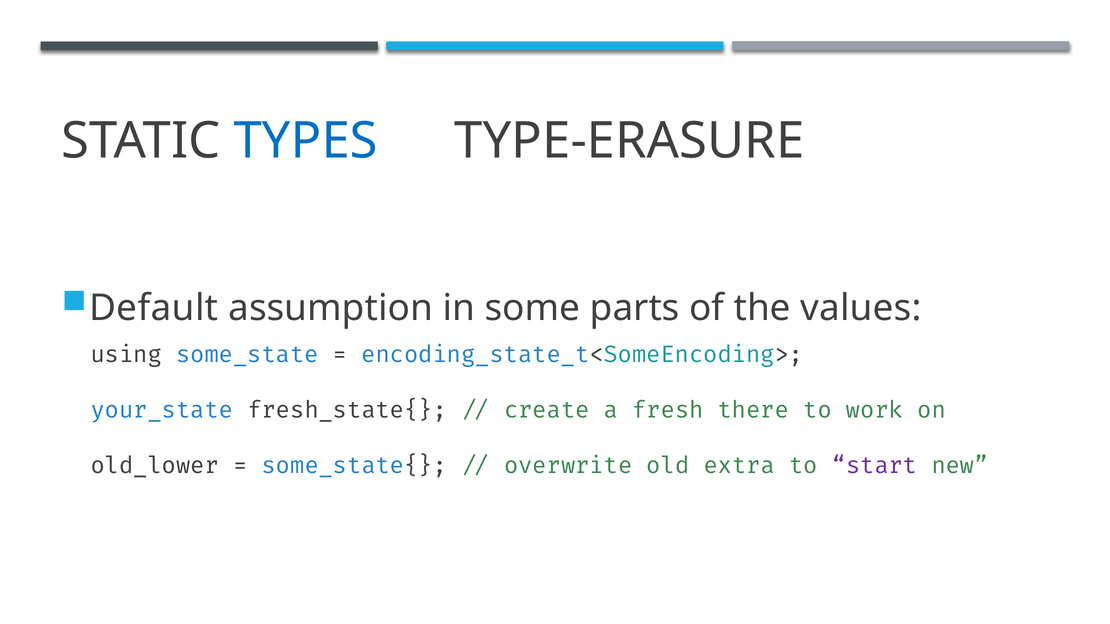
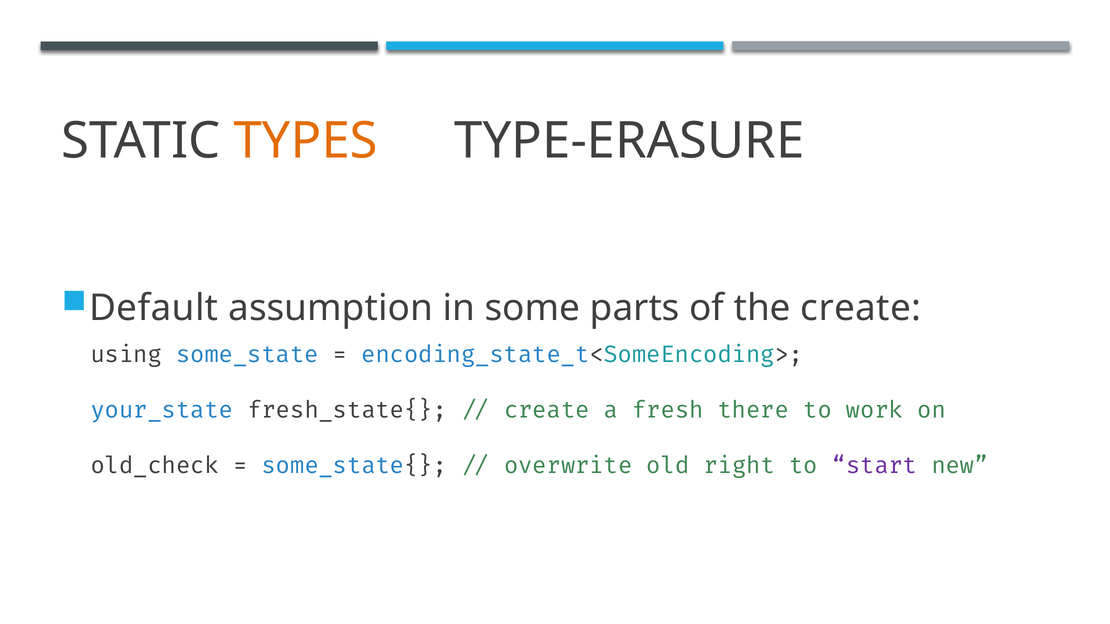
TYPES colour: blue -> orange
the values: values -> create
old_lower: old_lower -> old_check
extra: extra -> right
